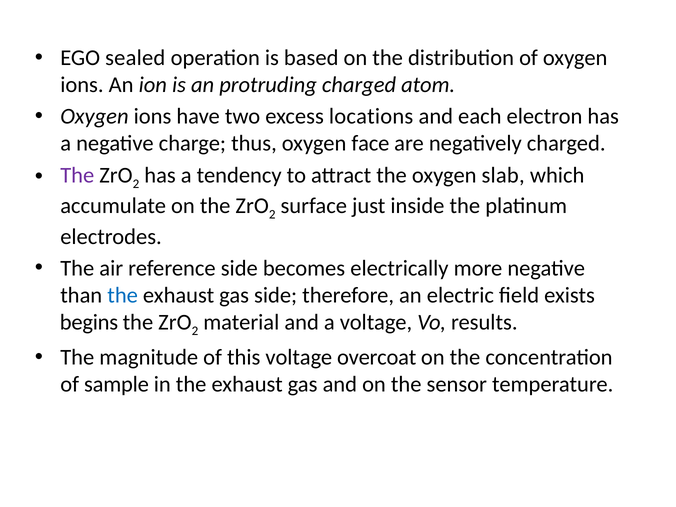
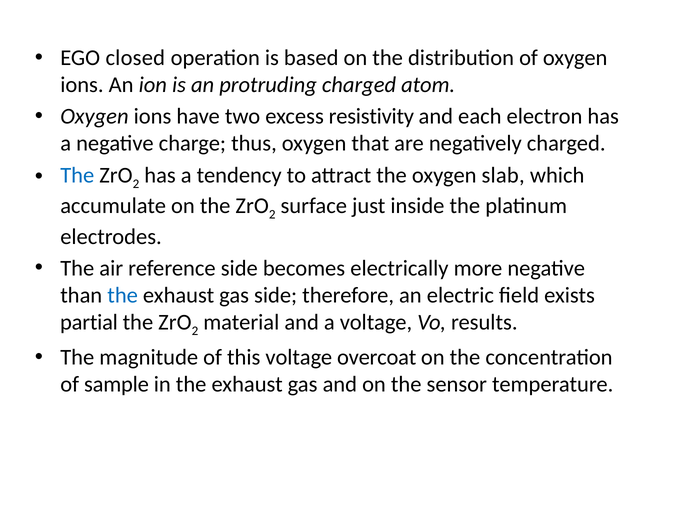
sealed: sealed -> closed
locations: locations -> resistivity
face: face -> that
The at (77, 175) colour: purple -> blue
begins: begins -> partial
